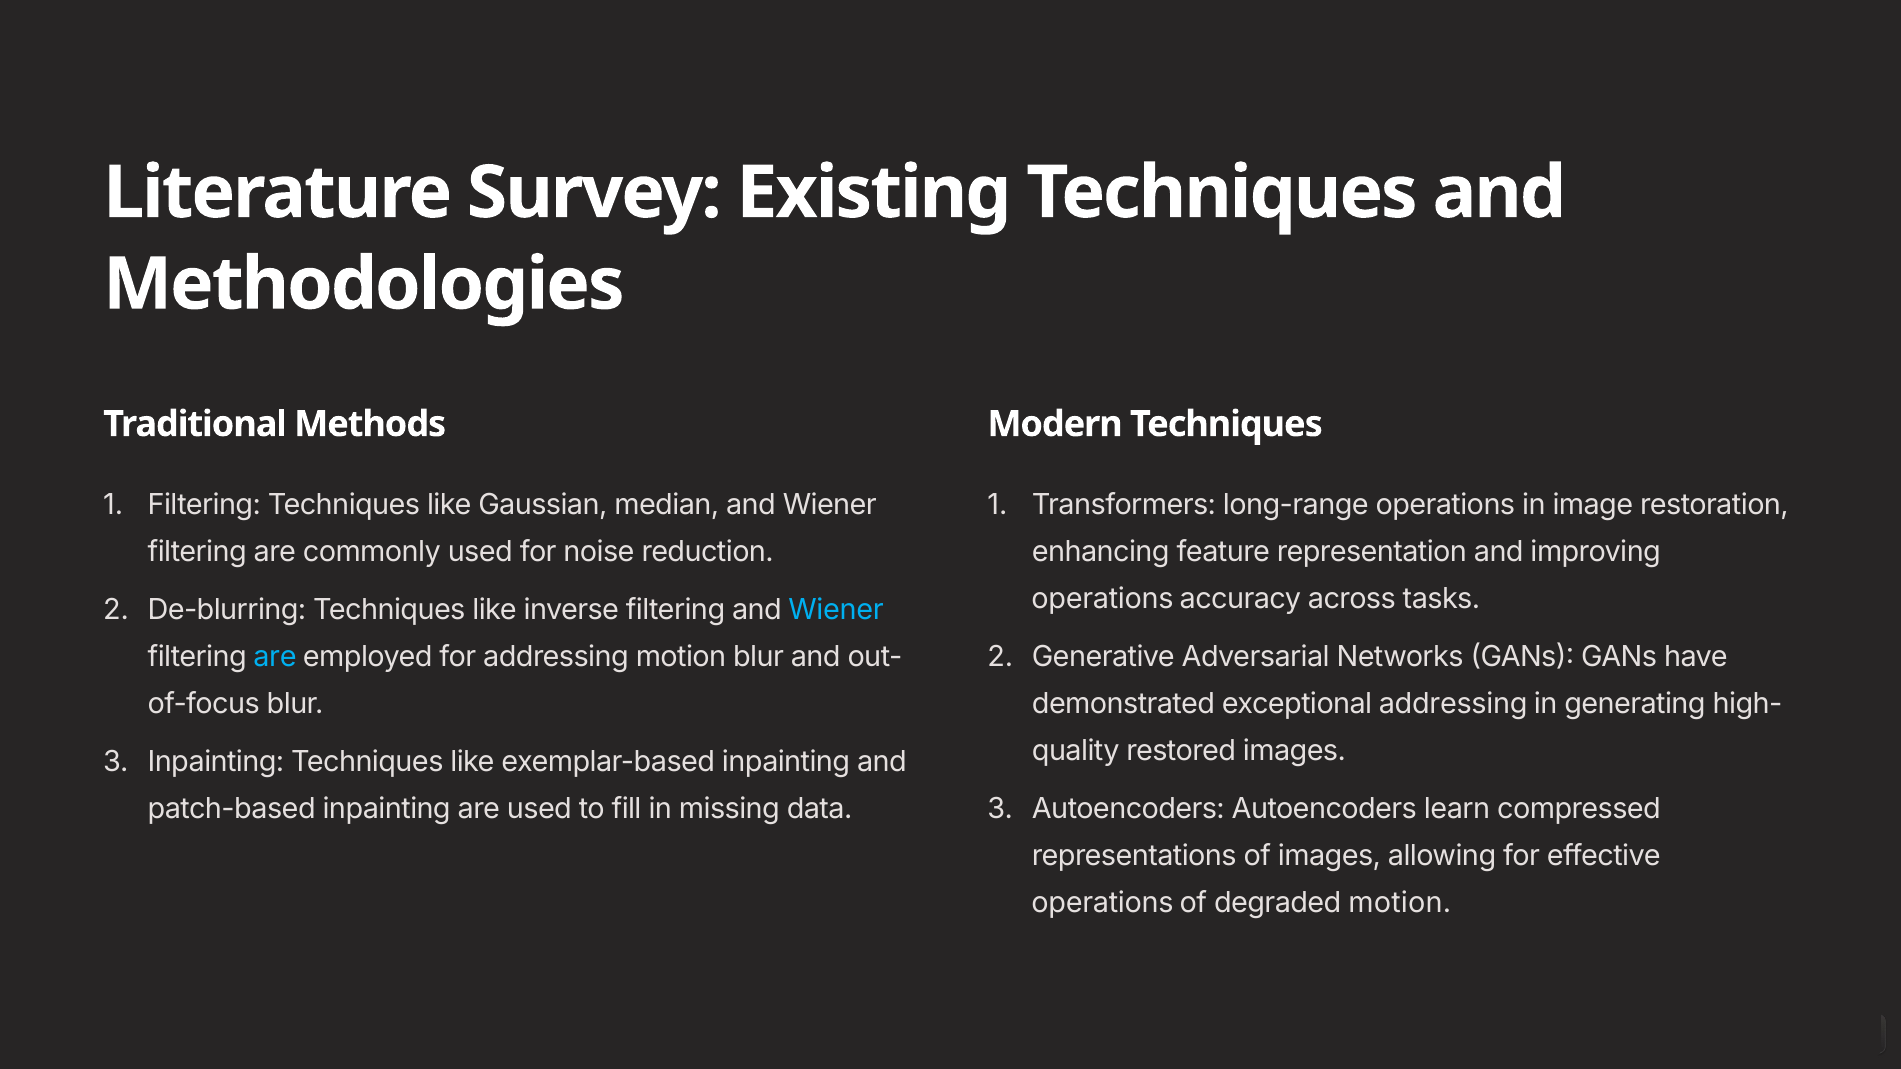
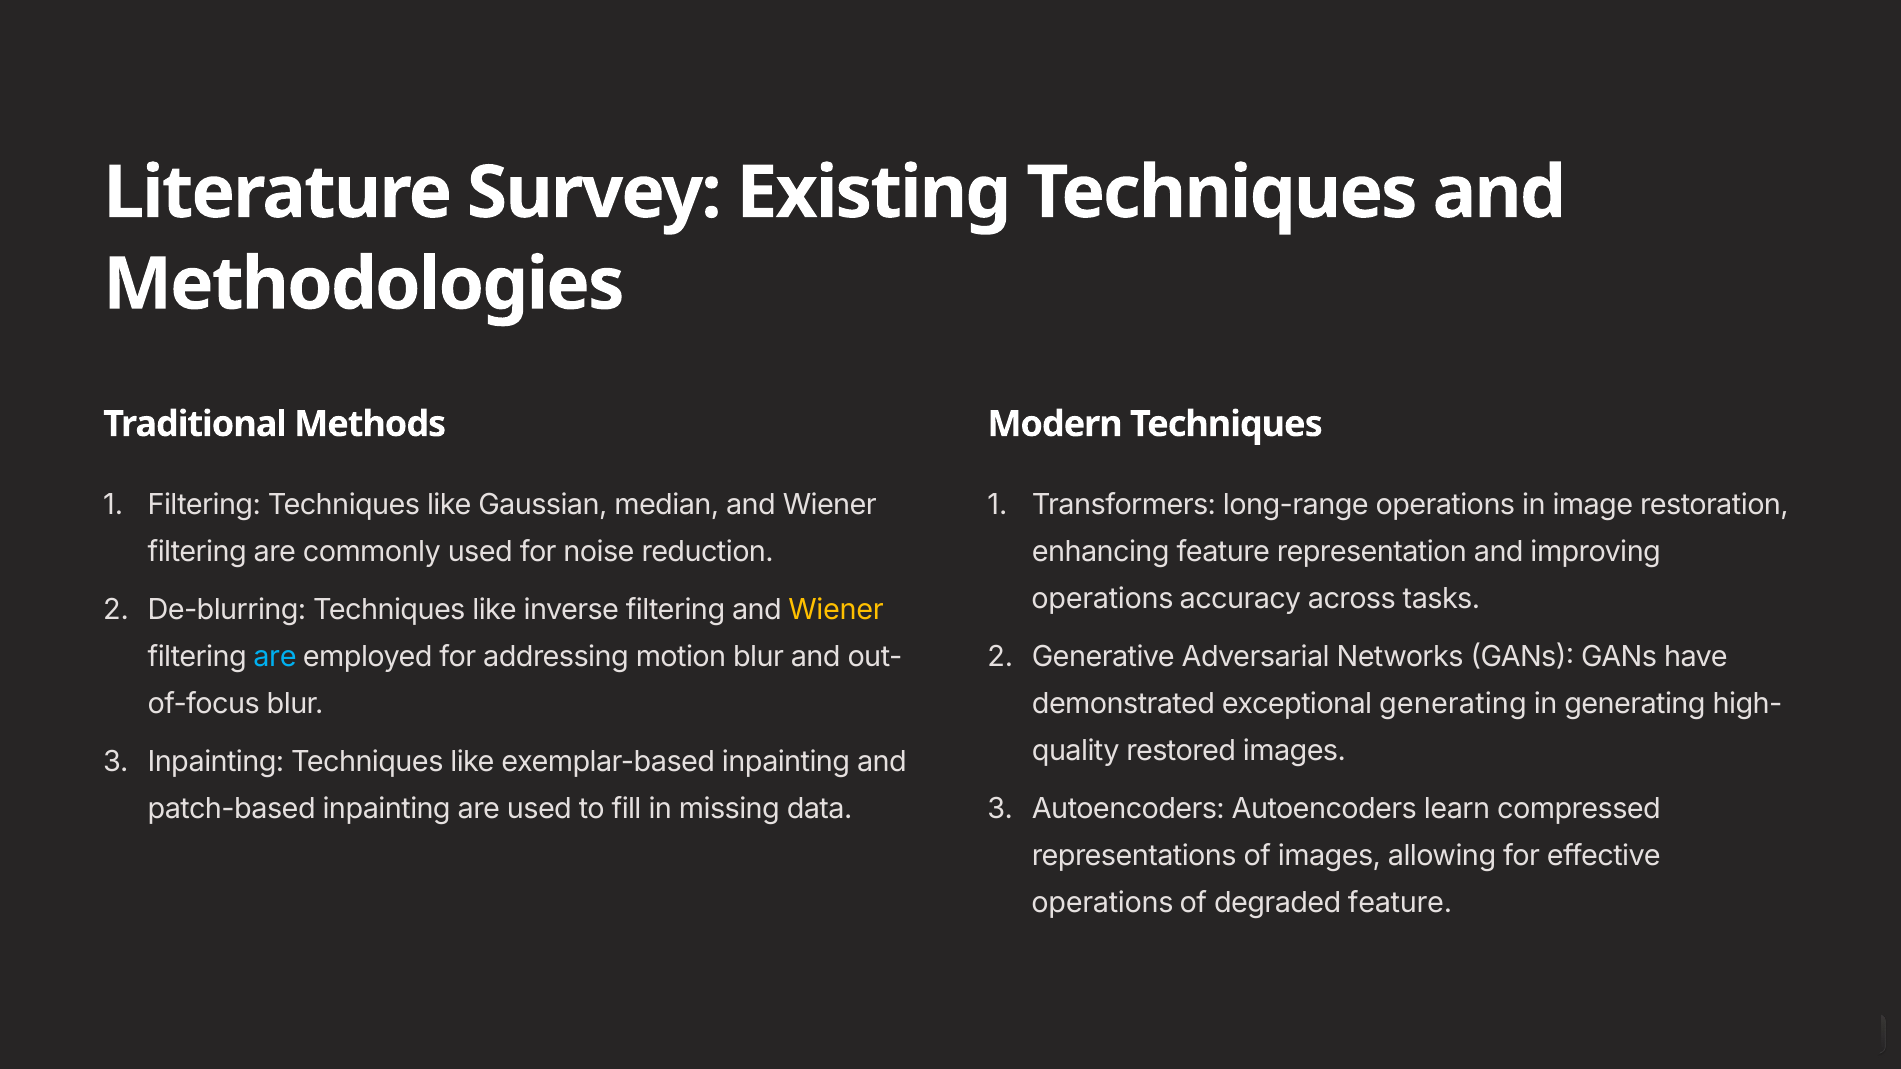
Wiener at (836, 610) colour: light blue -> yellow
exceptional addressing: addressing -> generating
degraded motion: motion -> feature
